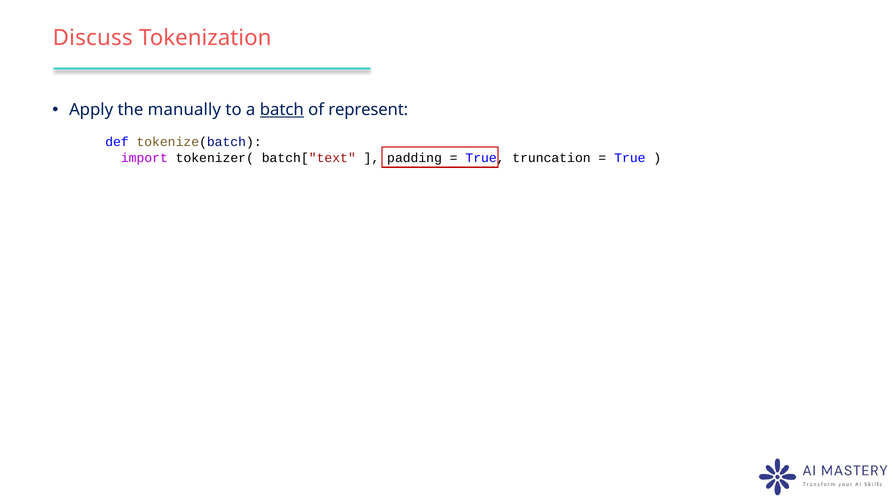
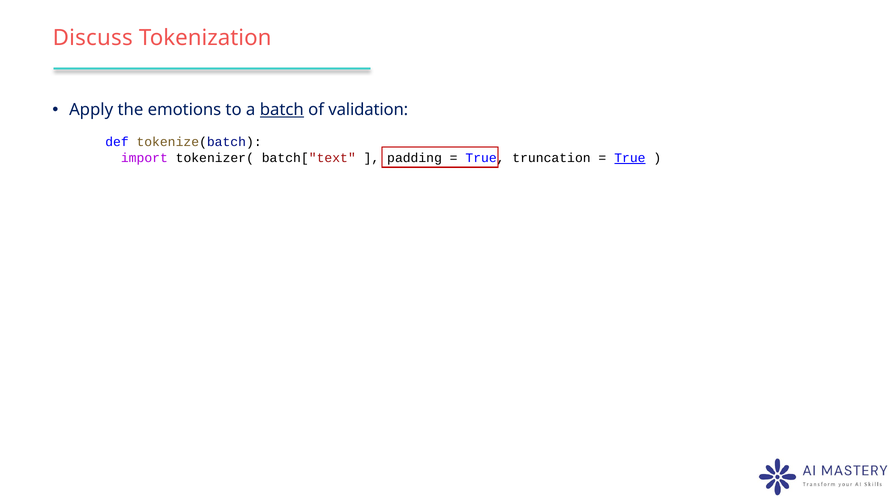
manually: manually -> emotions
represent: represent -> validation
True at (630, 158) underline: none -> present
